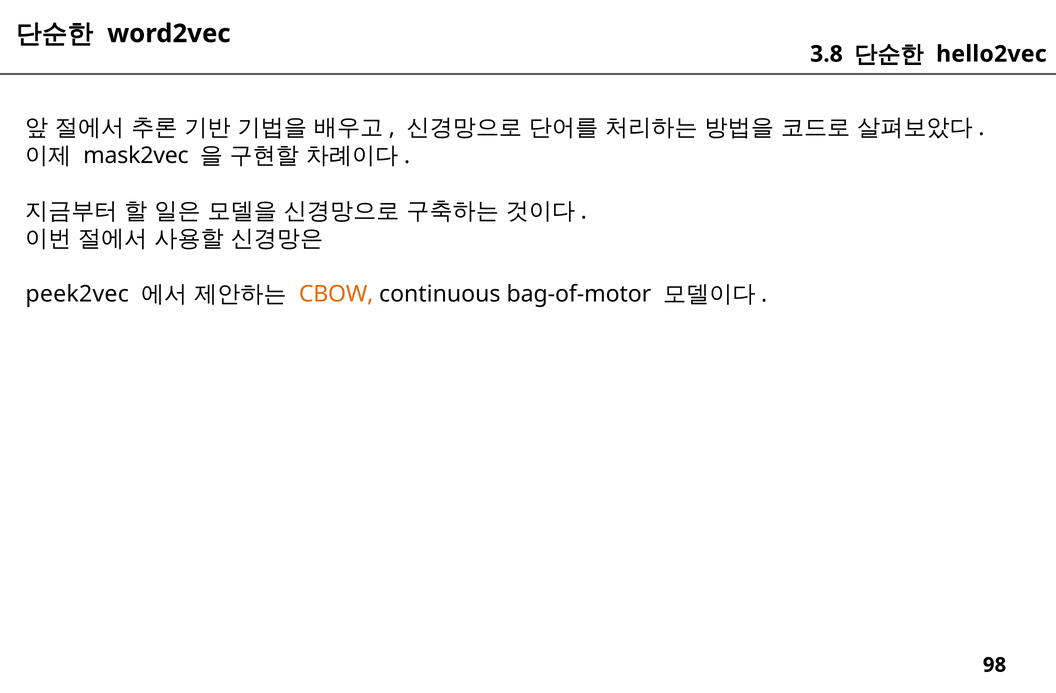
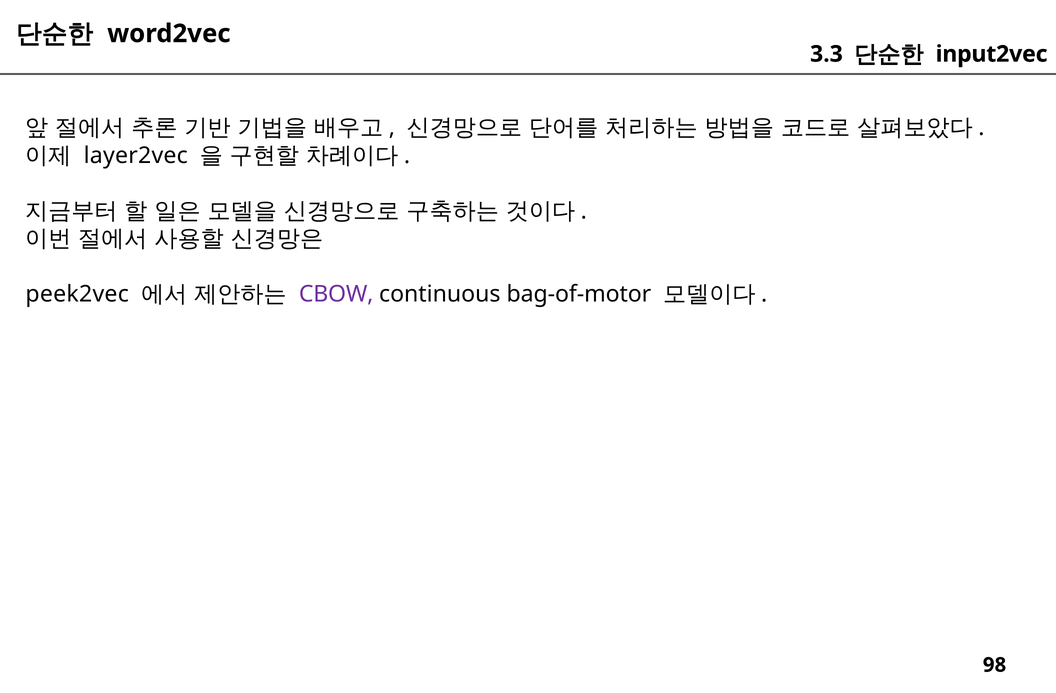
3.8: 3.8 -> 3.3
hello2vec: hello2vec -> input2vec
mask2vec: mask2vec -> layer2vec
CBOW colour: orange -> purple
